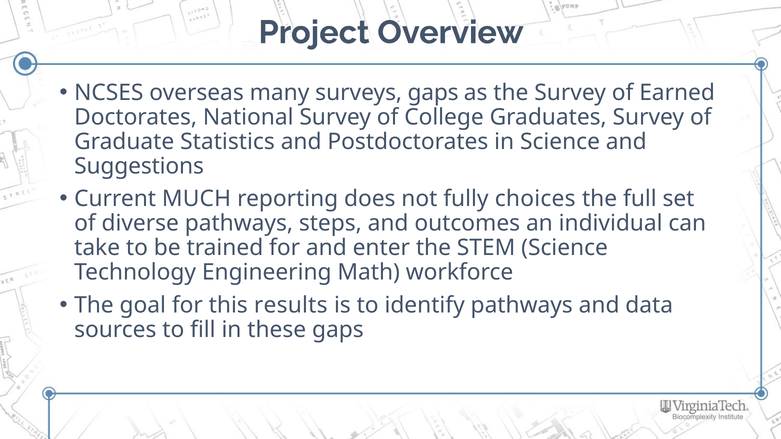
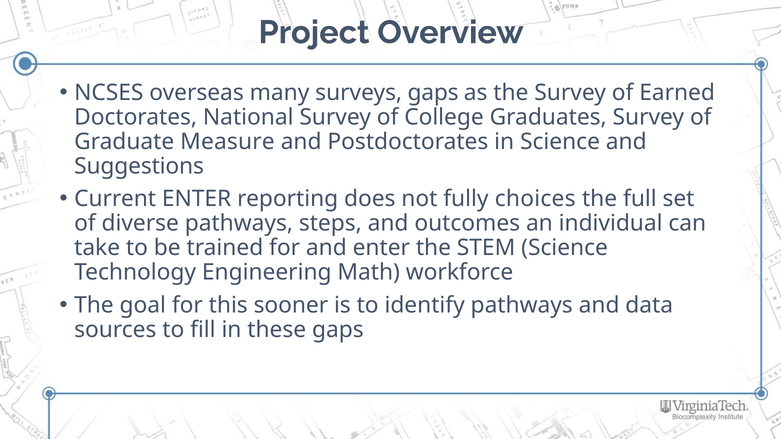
Statistics: Statistics -> Measure
Current MUCH: MUCH -> ENTER
results: results -> sooner
